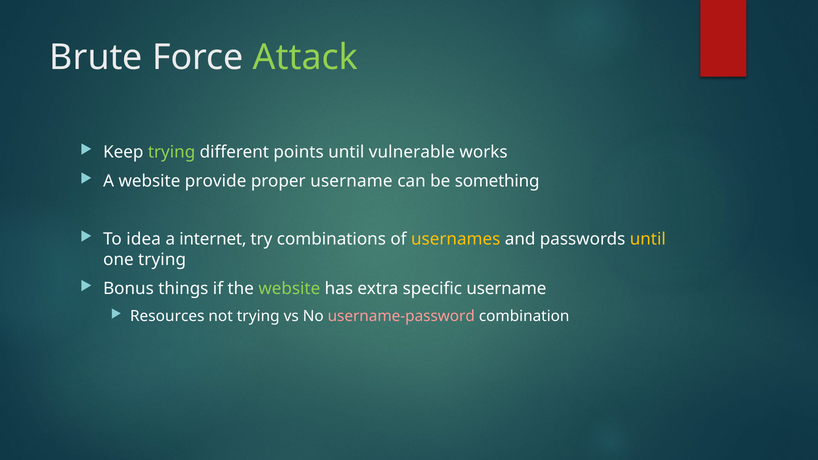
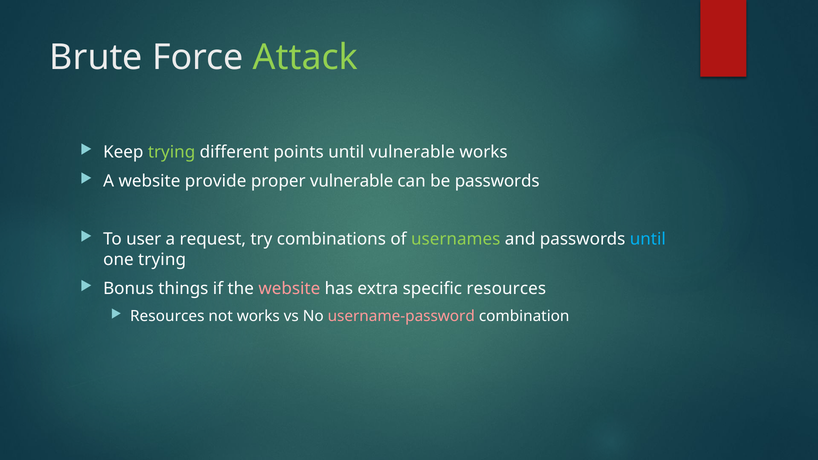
proper username: username -> vulnerable
be something: something -> passwords
idea: idea -> user
internet: internet -> request
usernames colour: yellow -> light green
until at (648, 239) colour: yellow -> light blue
website at (289, 289) colour: light green -> pink
specific username: username -> resources
not trying: trying -> works
